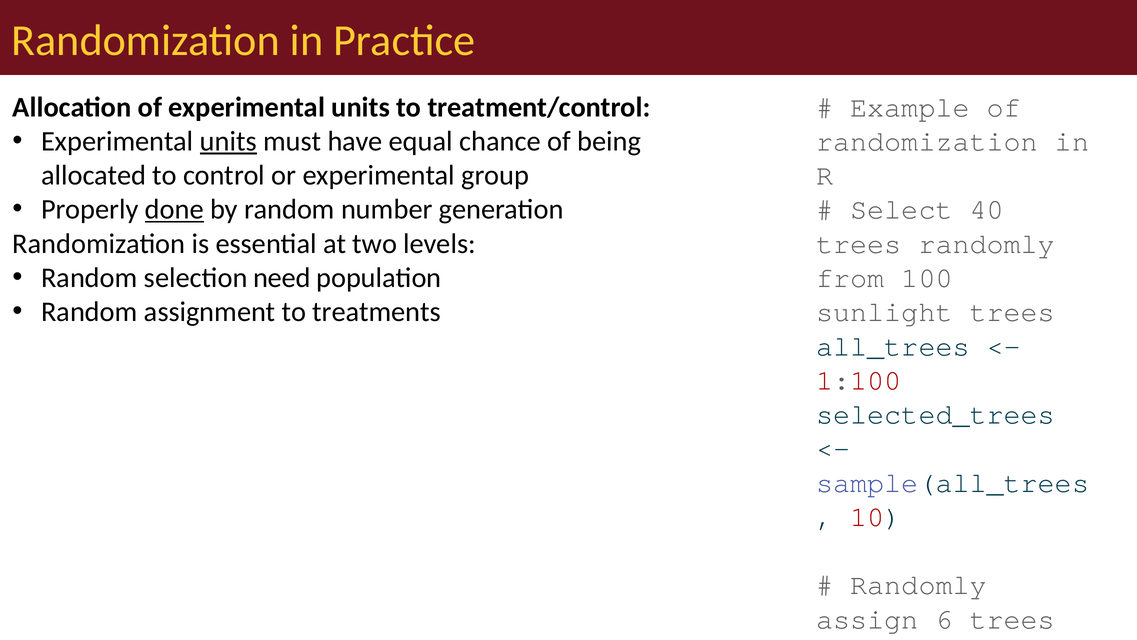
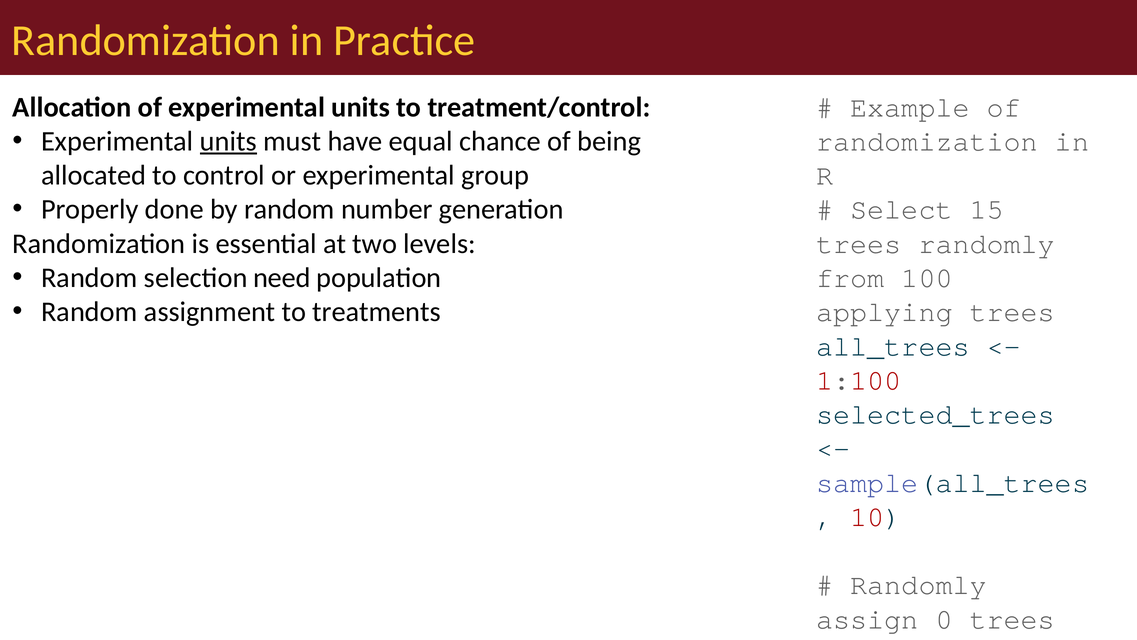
done underline: present -> none
40: 40 -> 15
sunlight: sunlight -> applying
6: 6 -> 0
